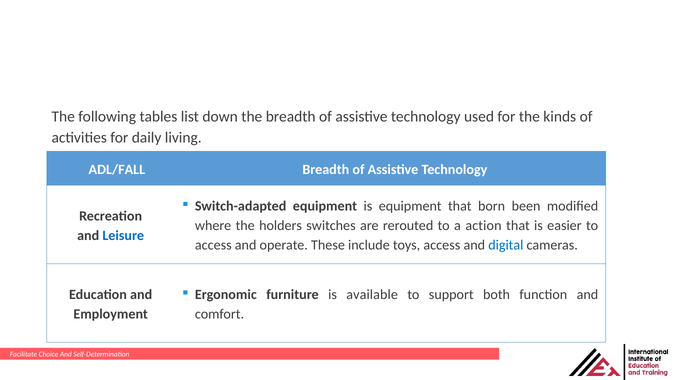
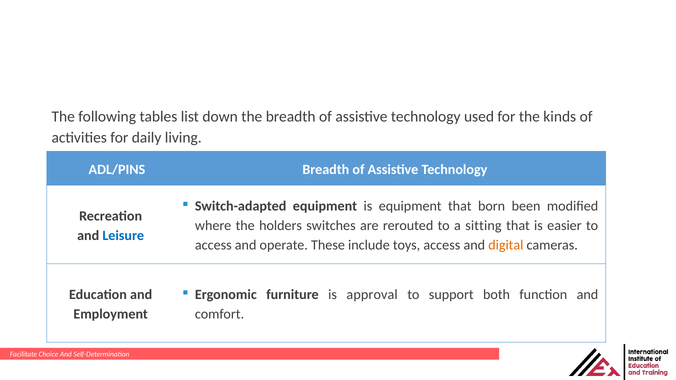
ADL/FALL: ADL/FALL -> ADL/PINS
action: action -> sitting
digital colour: blue -> orange
available: available -> approval
